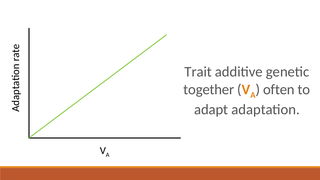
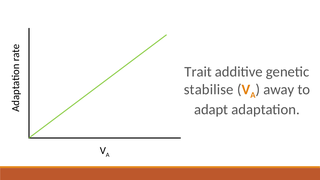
together: together -> stabilise
often: often -> away
